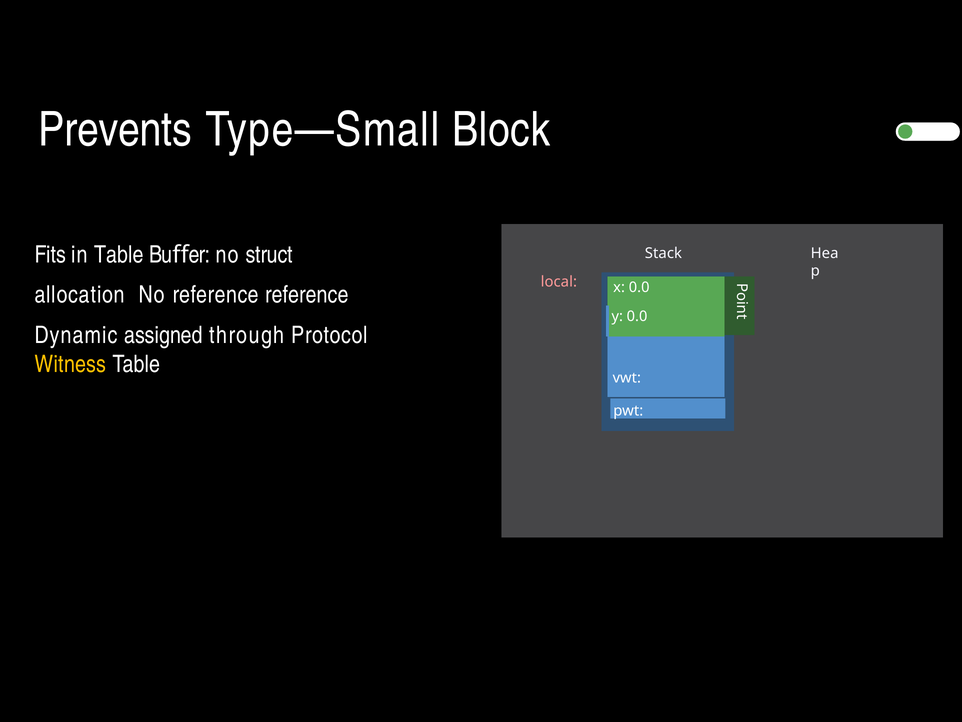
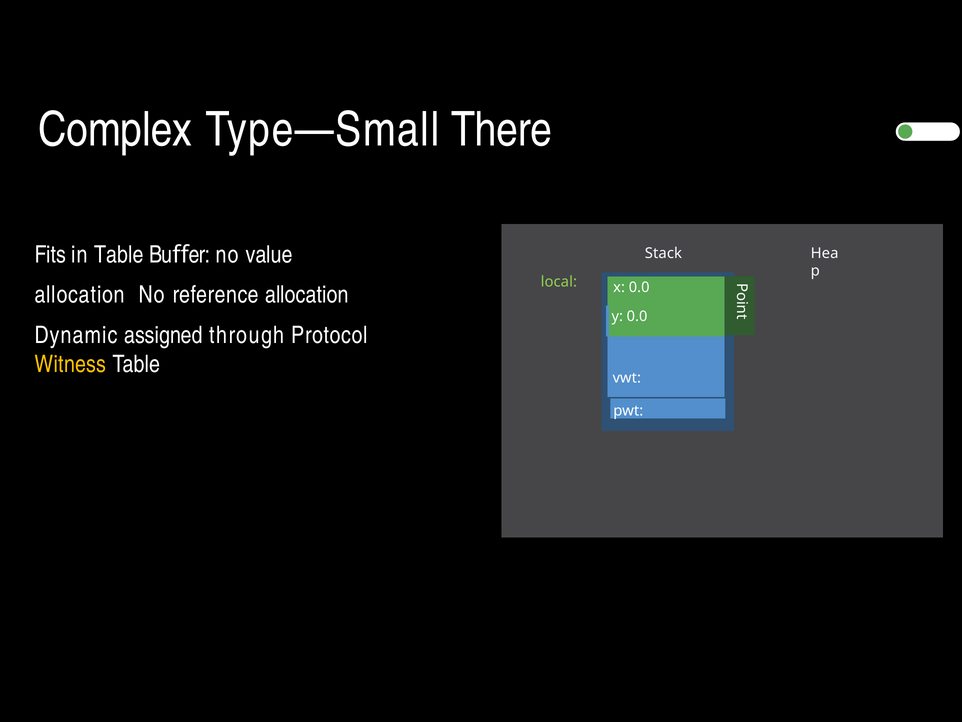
Prevents: Prevents -> Complex
Block: Block -> There
struct: struct -> value
local colour: pink -> light green
reference reference: reference -> allocation
